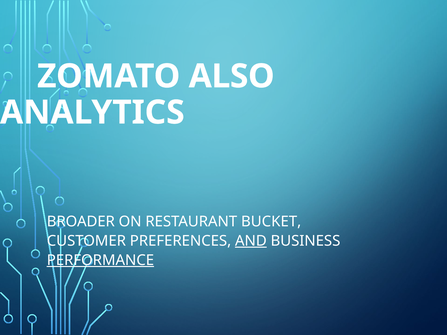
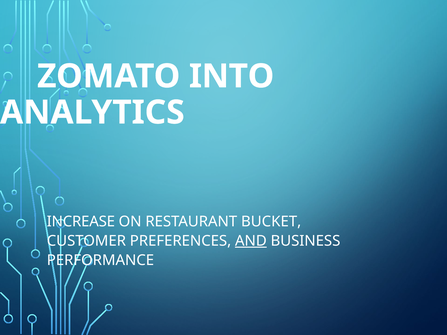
ALSO: ALSO -> INTO
BROADER: BROADER -> INCREASE
PERFORMANCE underline: present -> none
